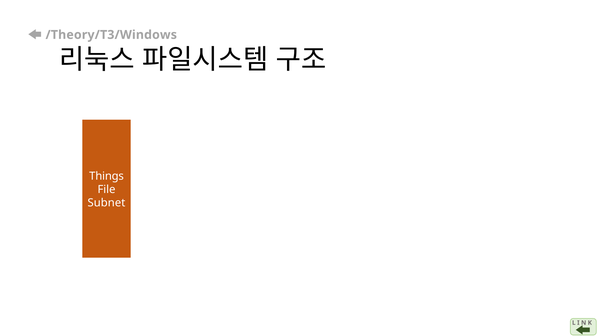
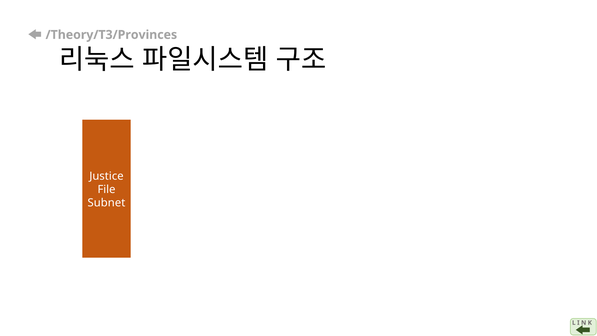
/Theory/T3/Windows: /Theory/T3/Windows -> /Theory/T3/Provinces
Things: Things -> Justice
